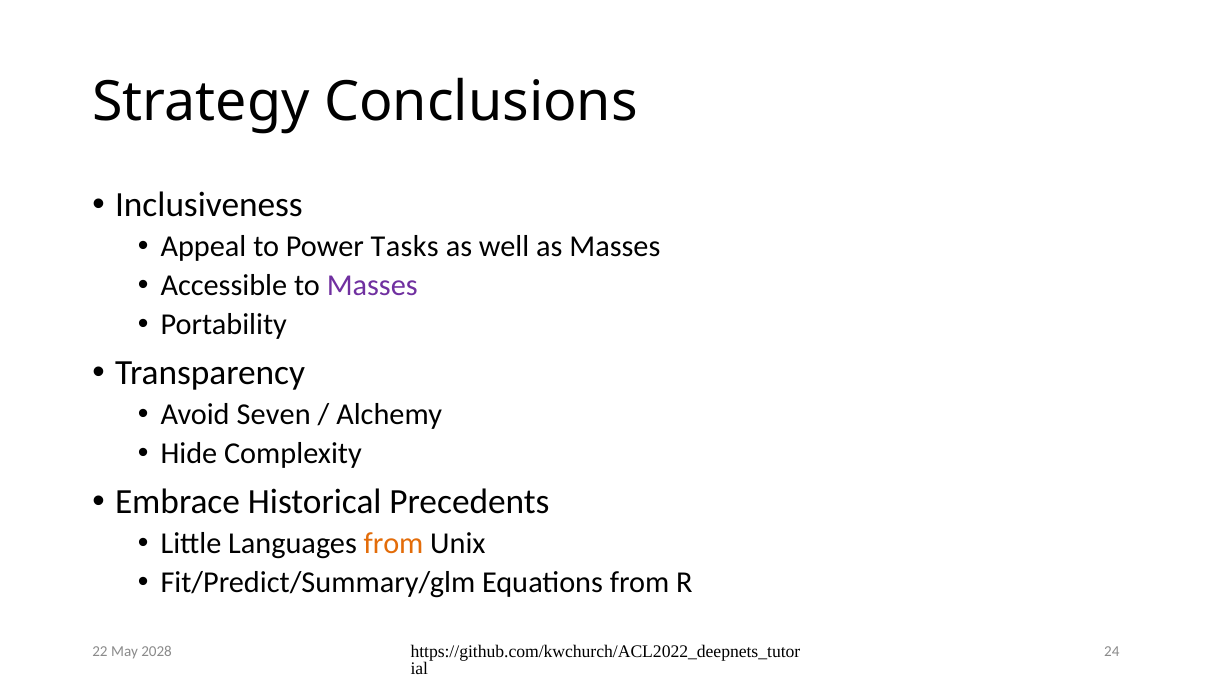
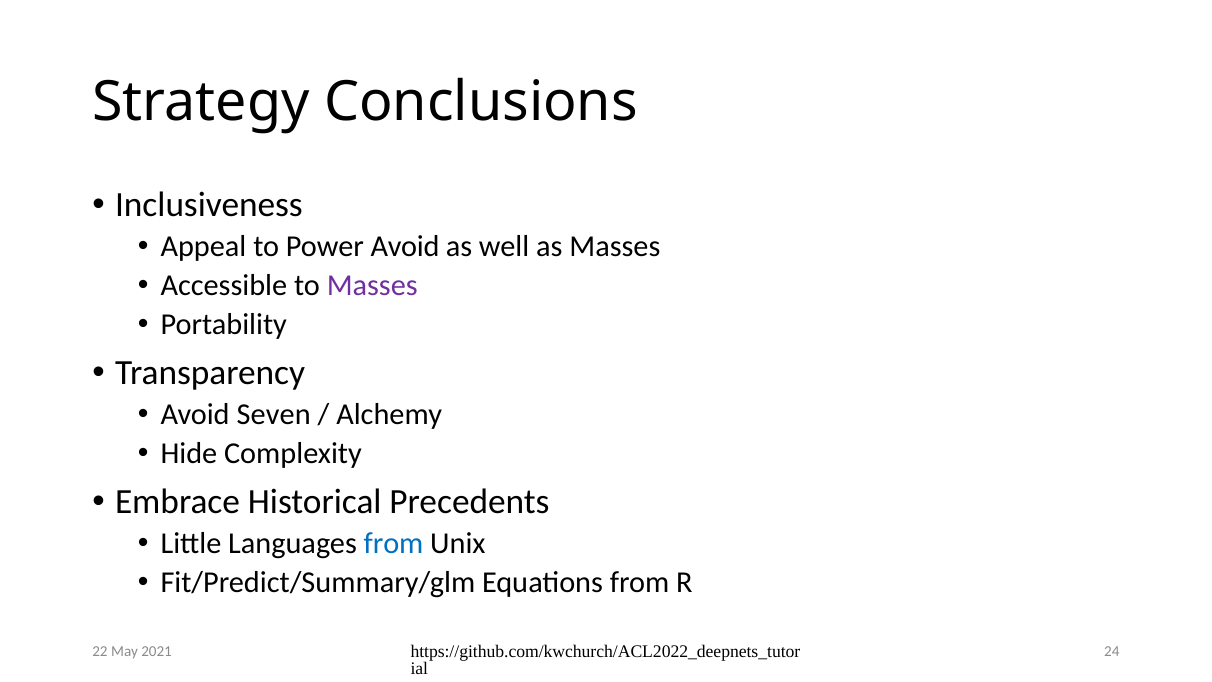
Power Tasks: Tasks -> Avoid
from at (394, 543) colour: orange -> blue
2028: 2028 -> 2021
